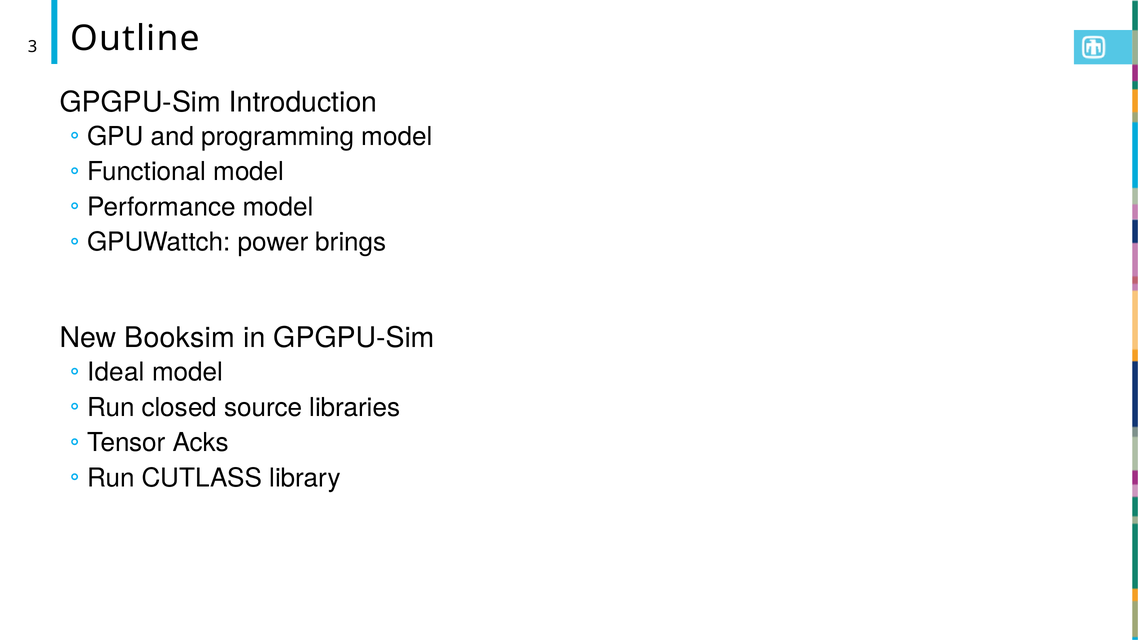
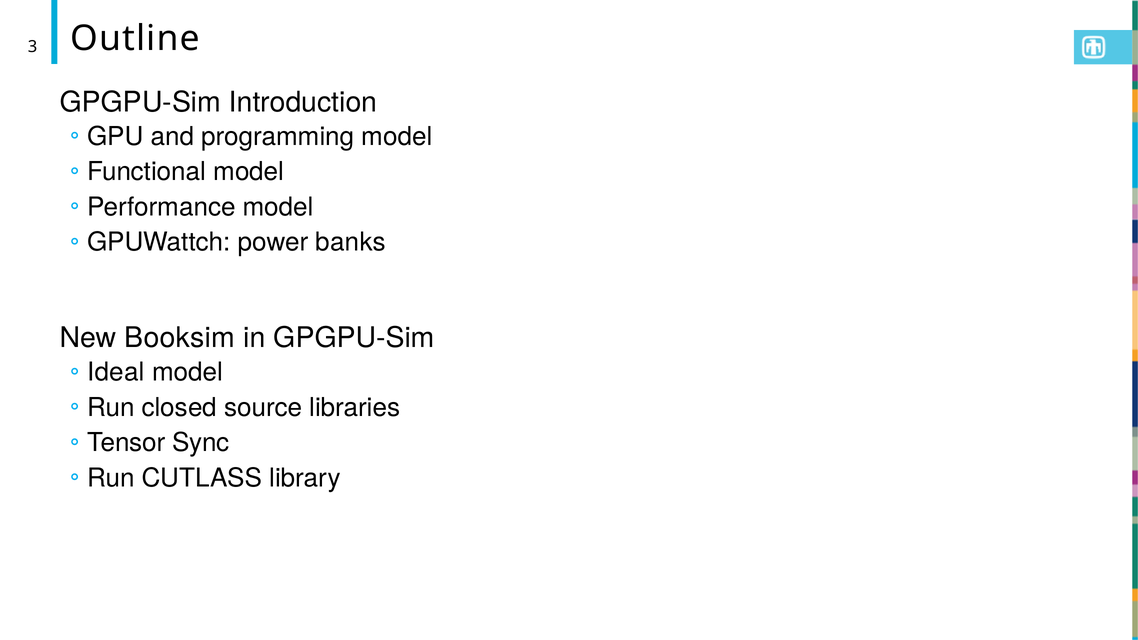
brings: brings -> banks
Acks: Acks -> Sync
